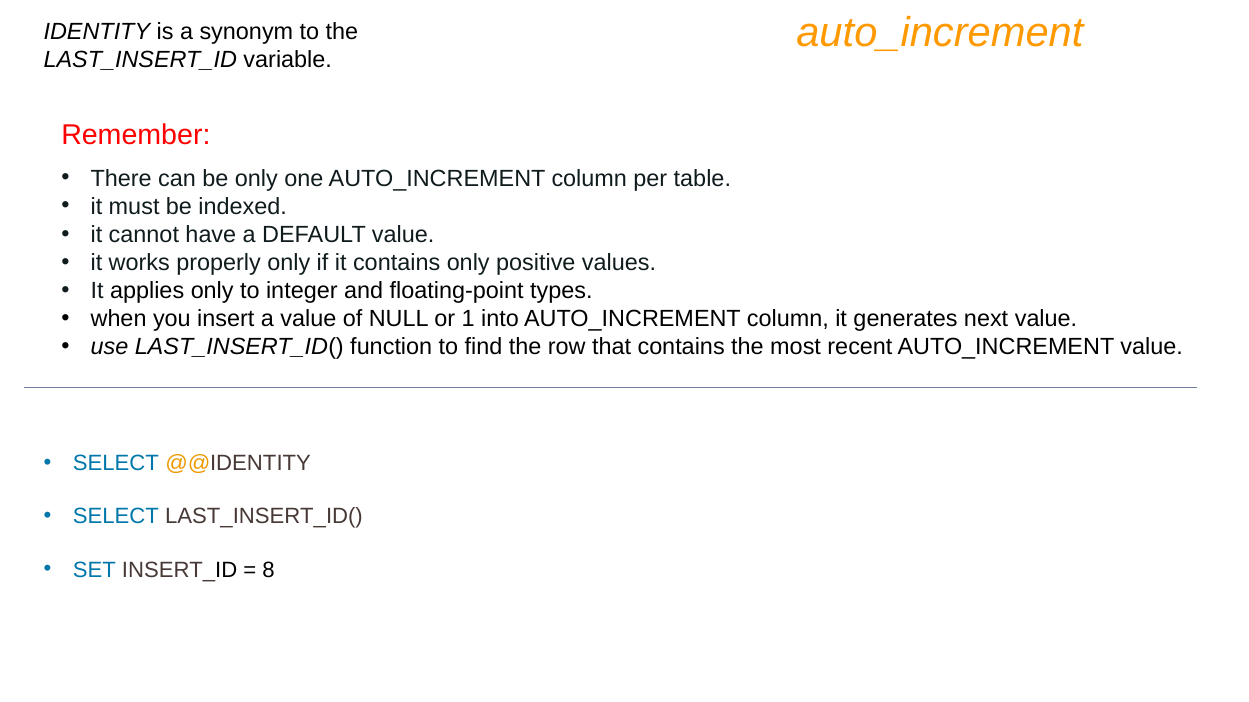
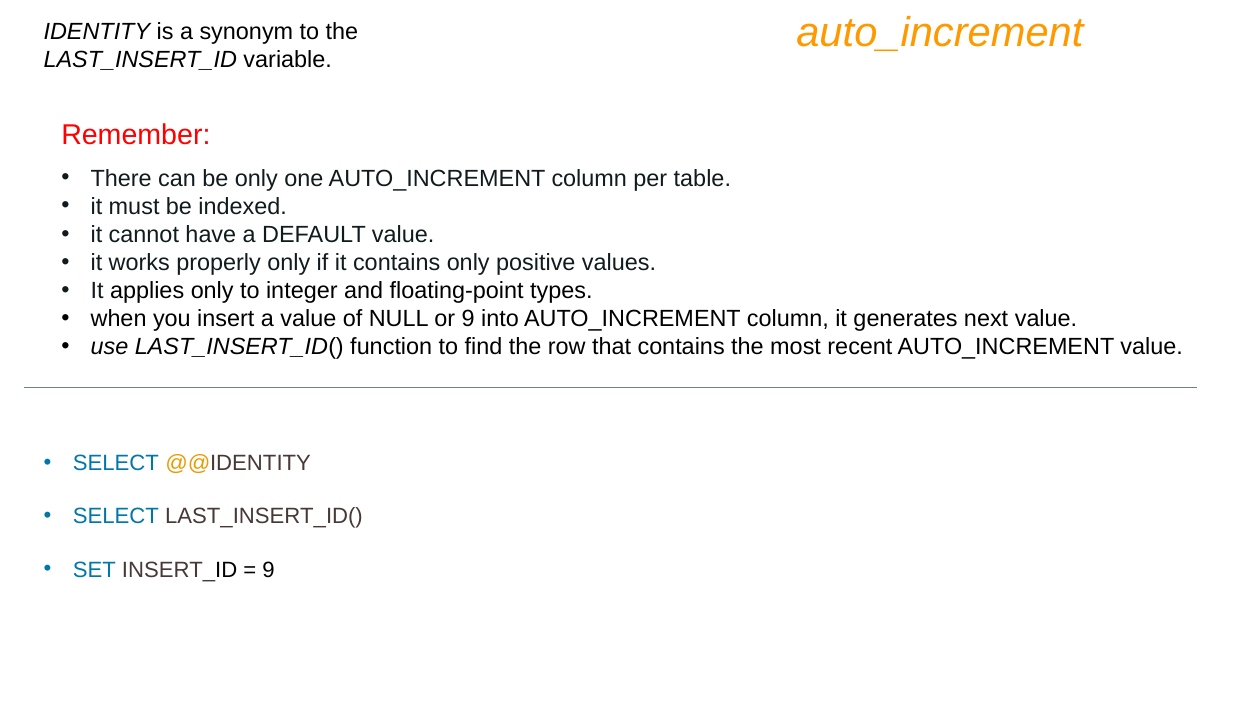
or 1: 1 -> 9
8 at (269, 570): 8 -> 9
